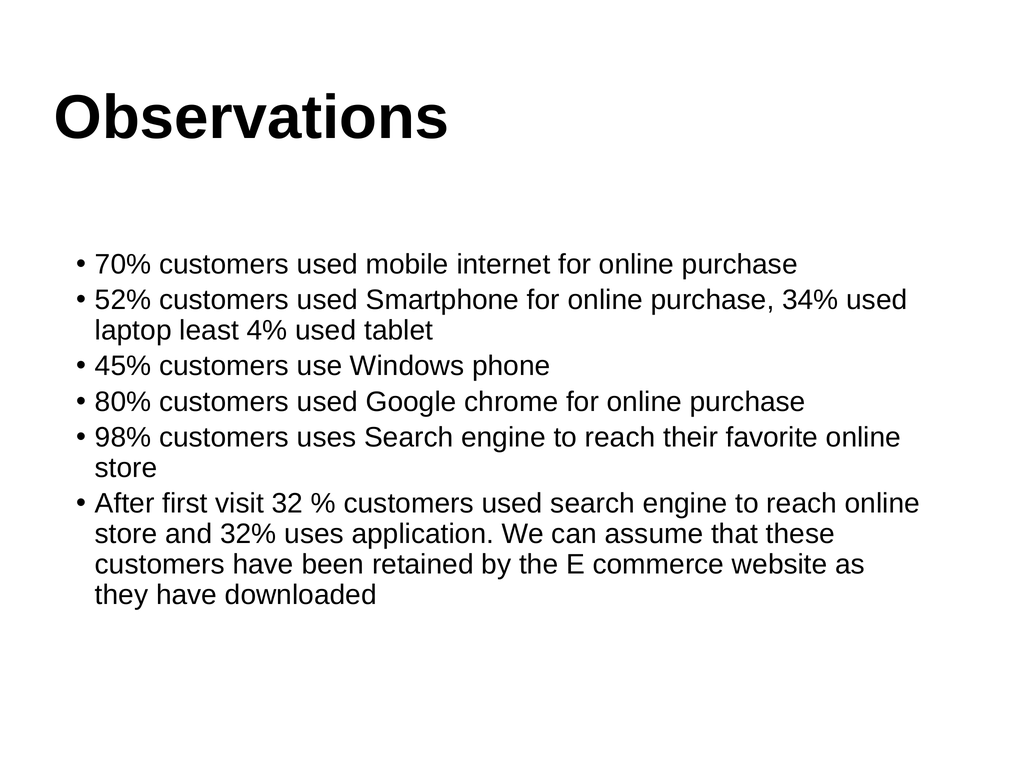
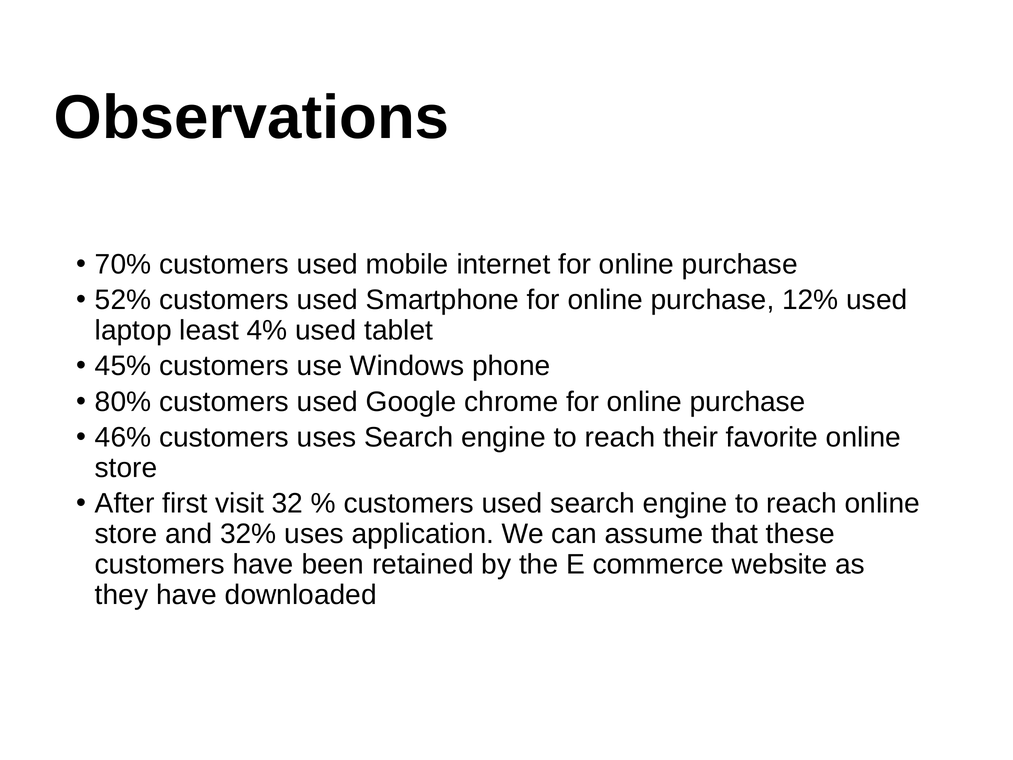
34%: 34% -> 12%
98%: 98% -> 46%
